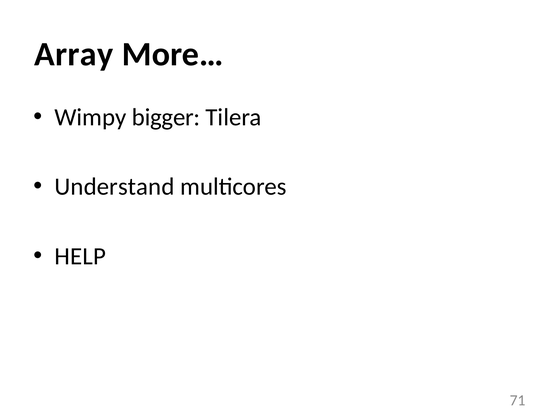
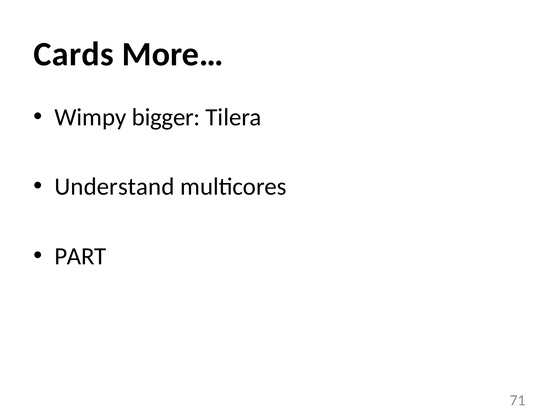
Array: Array -> Cards
HELP: HELP -> PART
